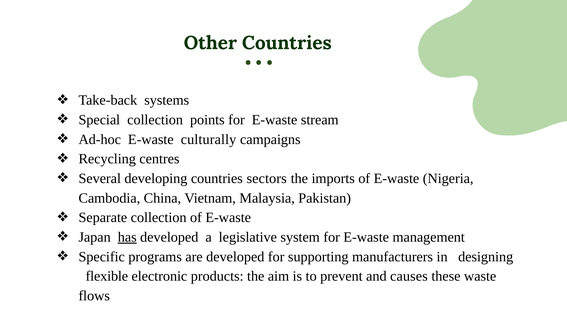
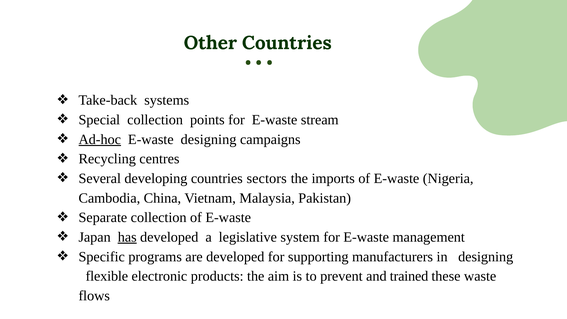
Ad-hoc underline: none -> present
E-waste culturally: culturally -> designing
causes: causes -> trained
